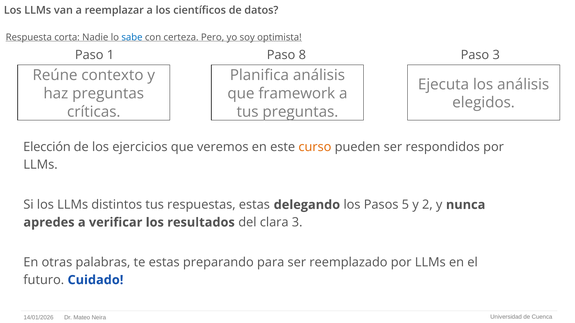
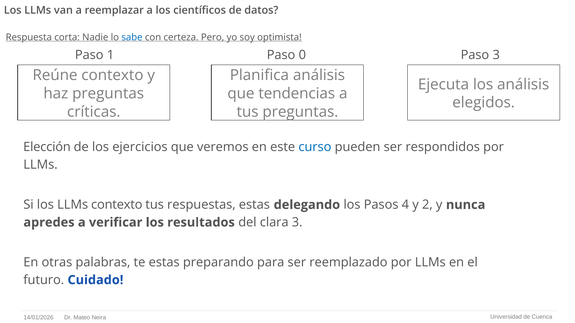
8: 8 -> 0
framework: framework -> tendencias
curso colour: orange -> blue
LLMs distintos: distintos -> contexto
5: 5 -> 4
